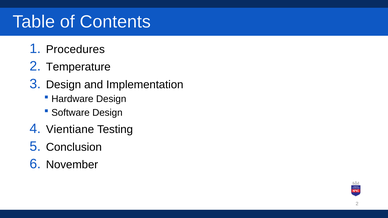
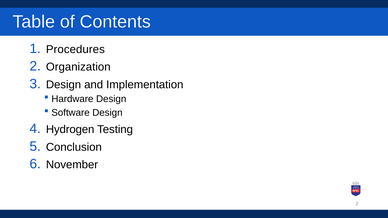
Temperature: Temperature -> Organization
Vientiane: Vientiane -> Hydrogen
